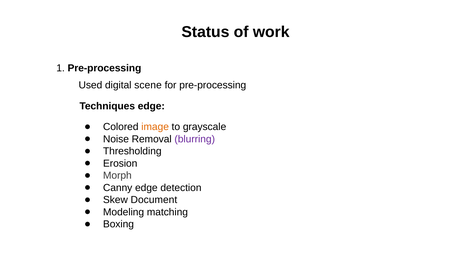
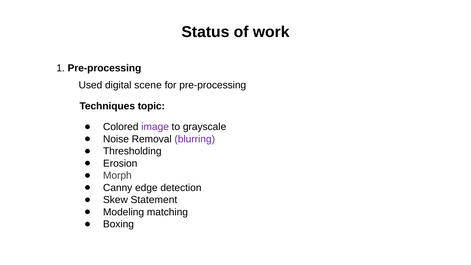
Techniques edge: edge -> topic
image colour: orange -> purple
Document: Document -> Statement
